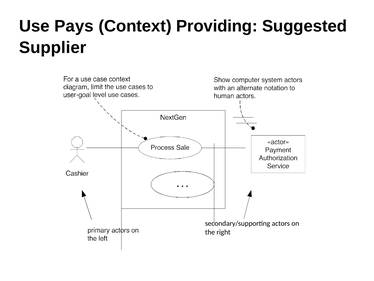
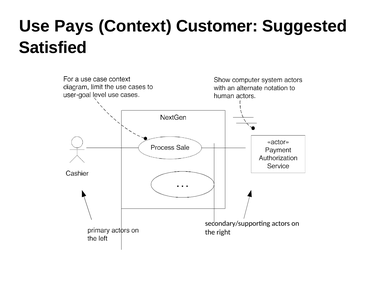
Providing: Providing -> Customer
Supplier: Supplier -> Satisfied
